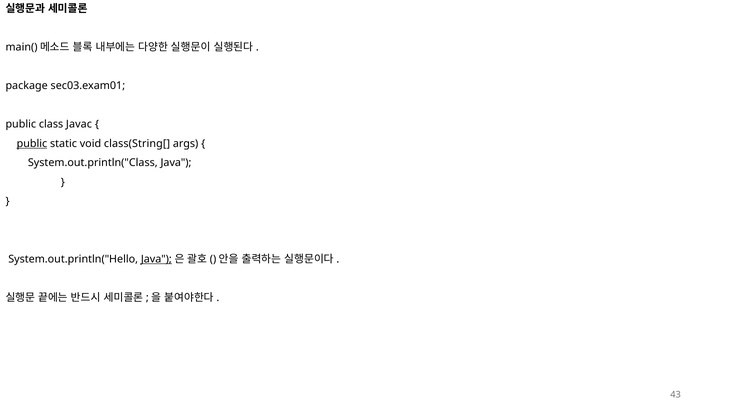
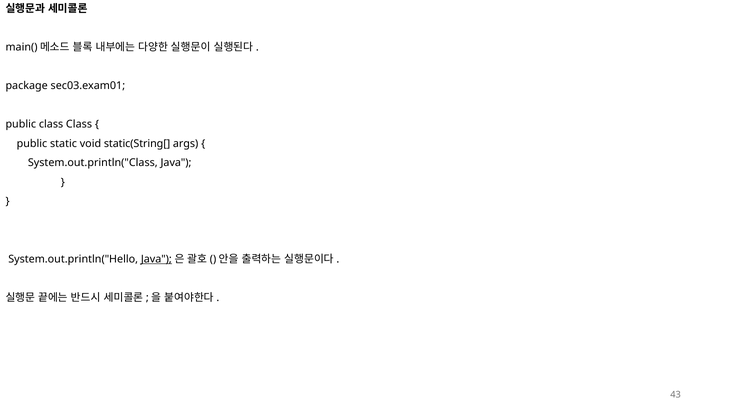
class Javac: Javac -> Class
public at (32, 144) underline: present -> none
class(String[: class(String[ -> static(String[
